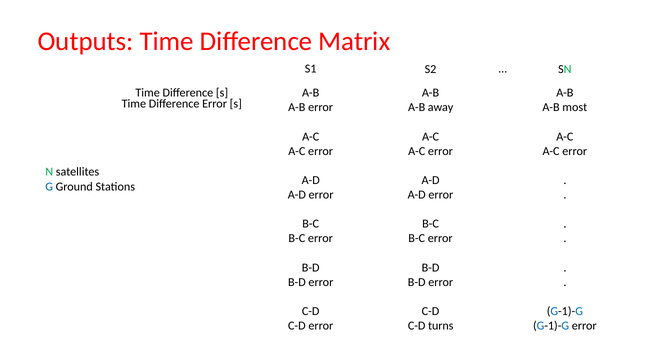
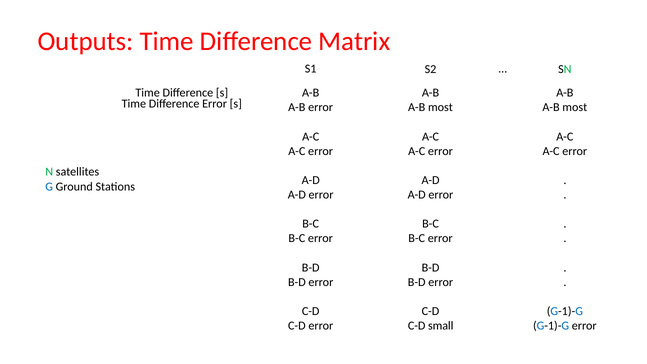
away at (441, 107): away -> most
turns: turns -> small
